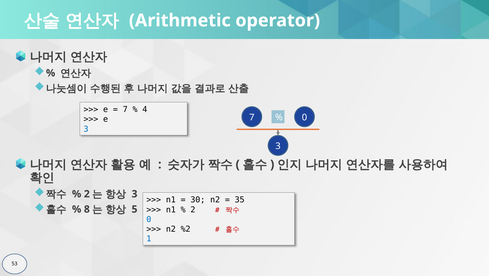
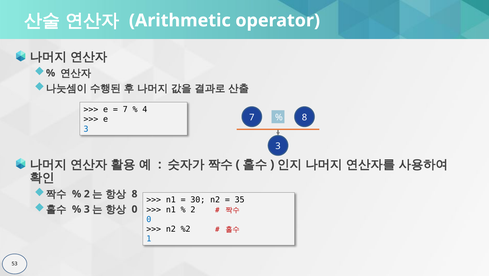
0 at (304, 117): 0 -> 8
3 at (134, 194): 3 -> 8
8 at (87, 210): 8 -> 3
5 at (134, 210): 5 -> 0
